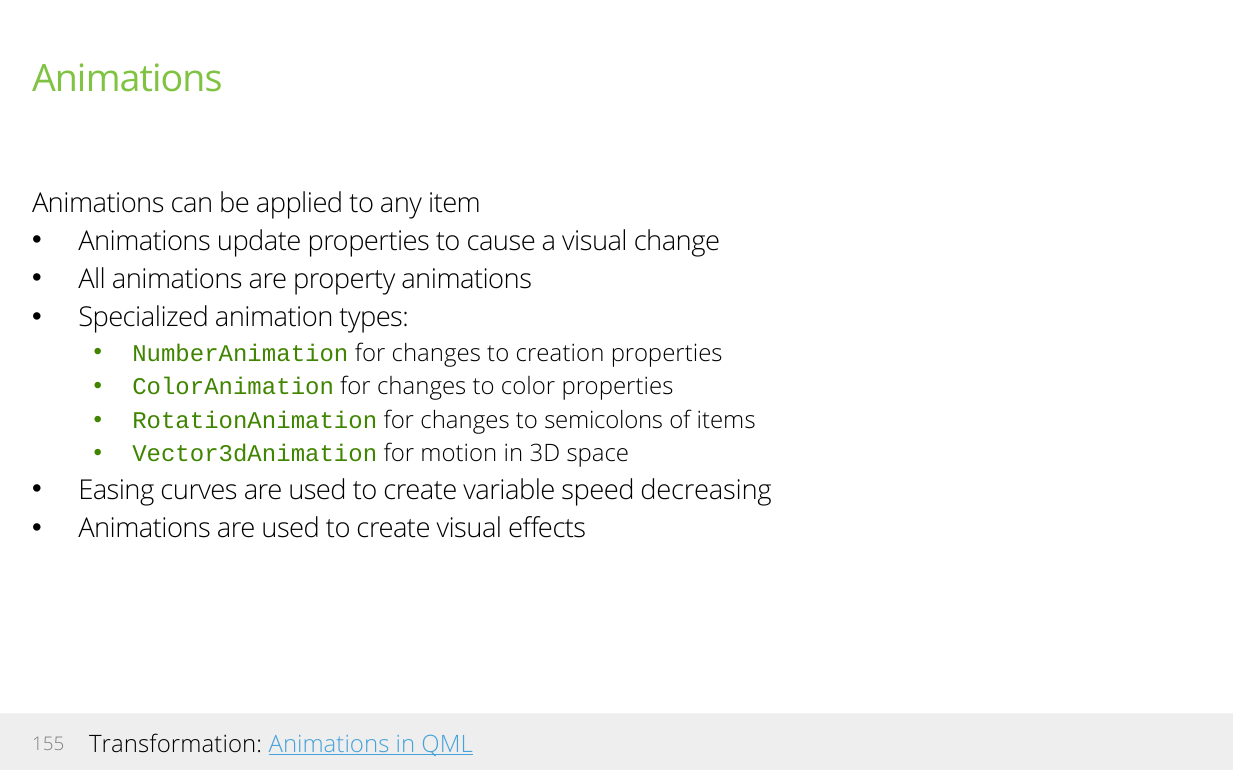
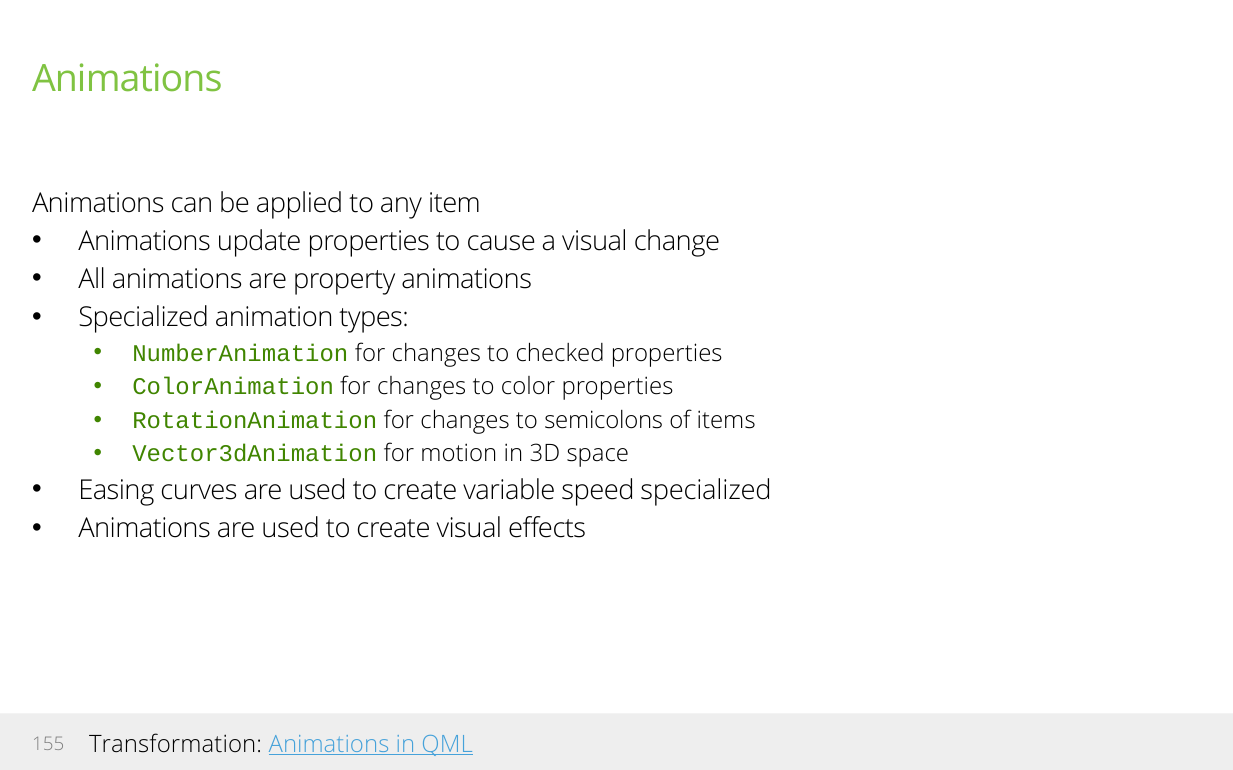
creation: creation -> checked
speed decreasing: decreasing -> specialized
